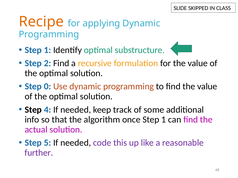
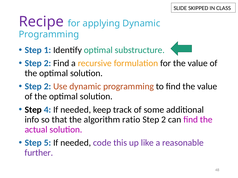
Recipe colour: orange -> purple
0 at (47, 87): 0 -> 2
once: once -> ratio
1 at (164, 120): 1 -> 2
